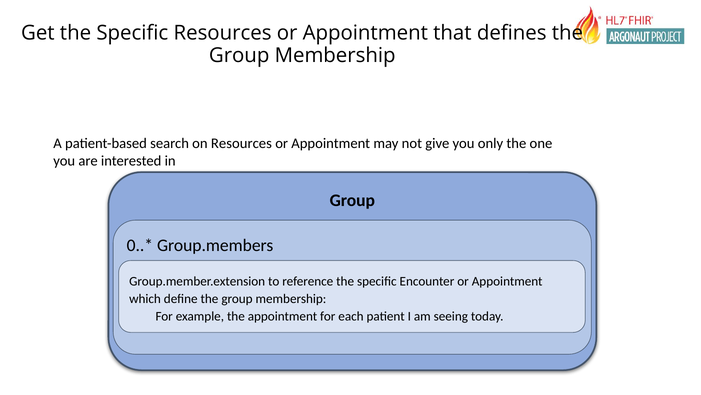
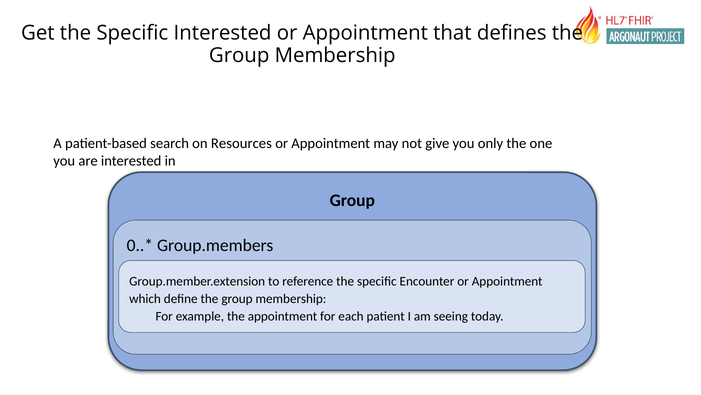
Specific Resources: Resources -> Interested
